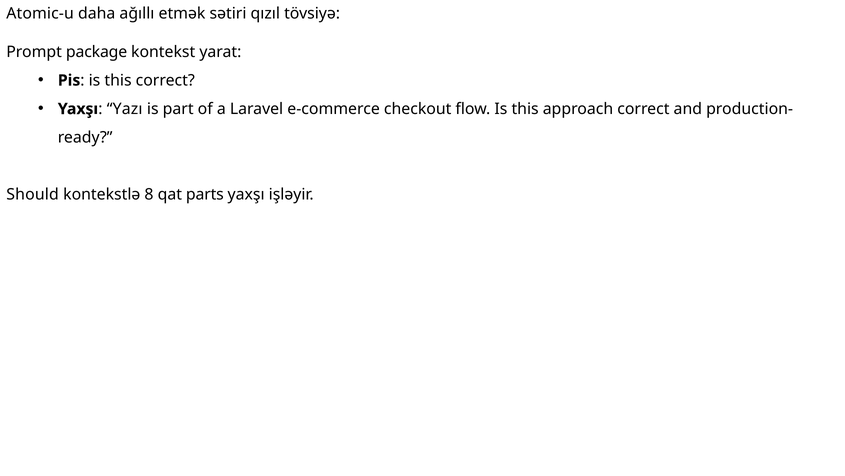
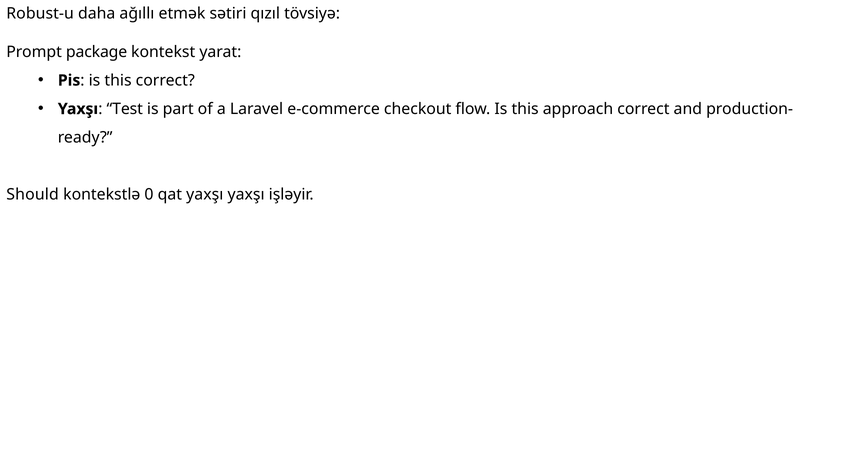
Atomic-u: Atomic-u -> Robust-u
Yazı: Yazı -> Test
8: 8 -> 0
qat parts: parts -> yaxşı
